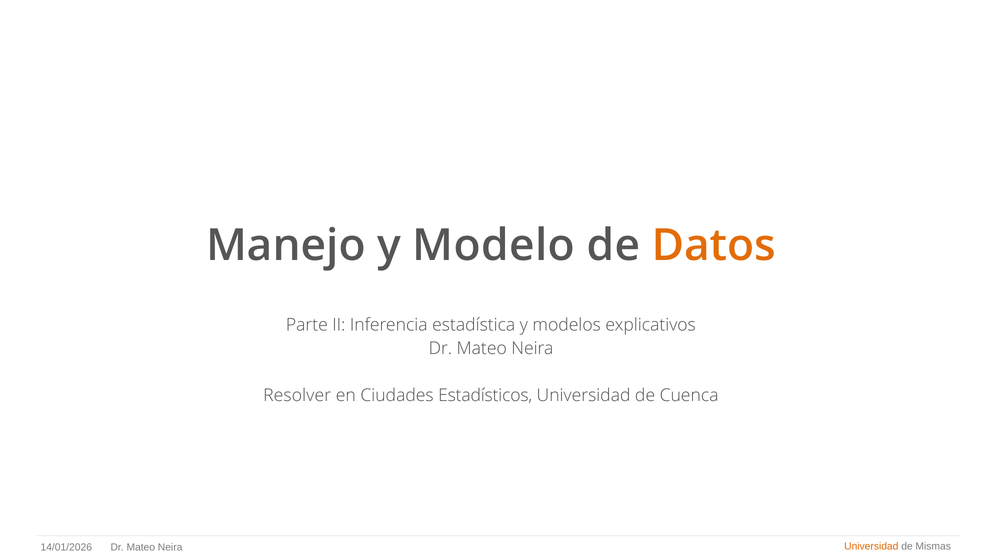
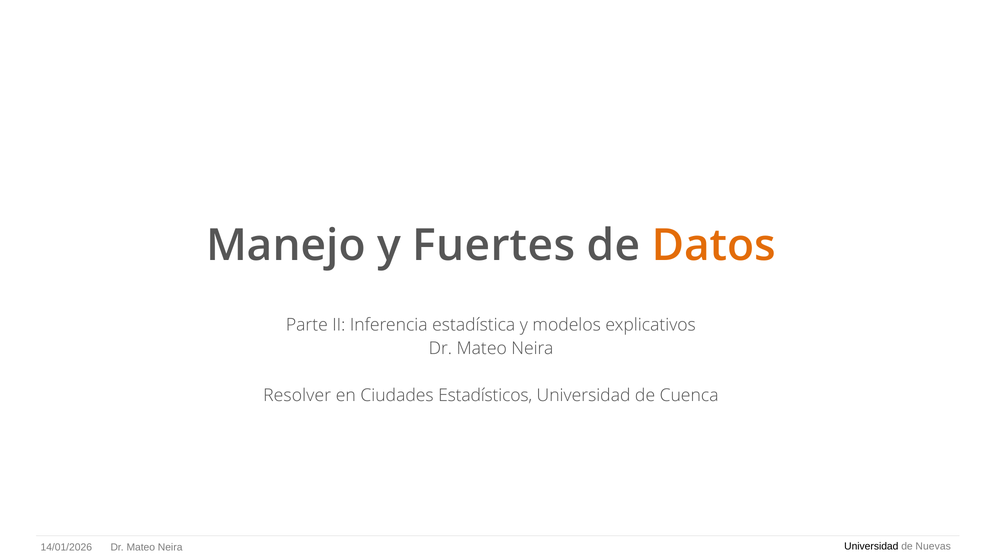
Modelo: Modelo -> Fuertes
Universidad at (871, 546) colour: orange -> black
Mismas: Mismas -> Nuevas
